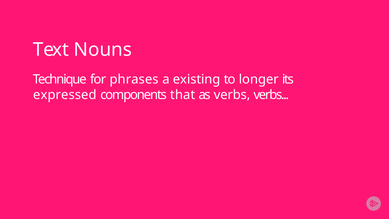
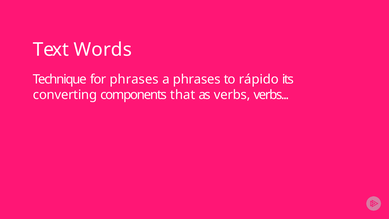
Nouns: Nouns -> Words
a existing: existing -> phrases
longer: longer -> rápido
expressed: expressed -> converting
